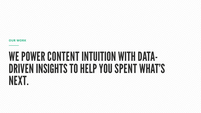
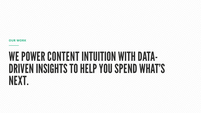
SPENT: SPENT -> SPEND
